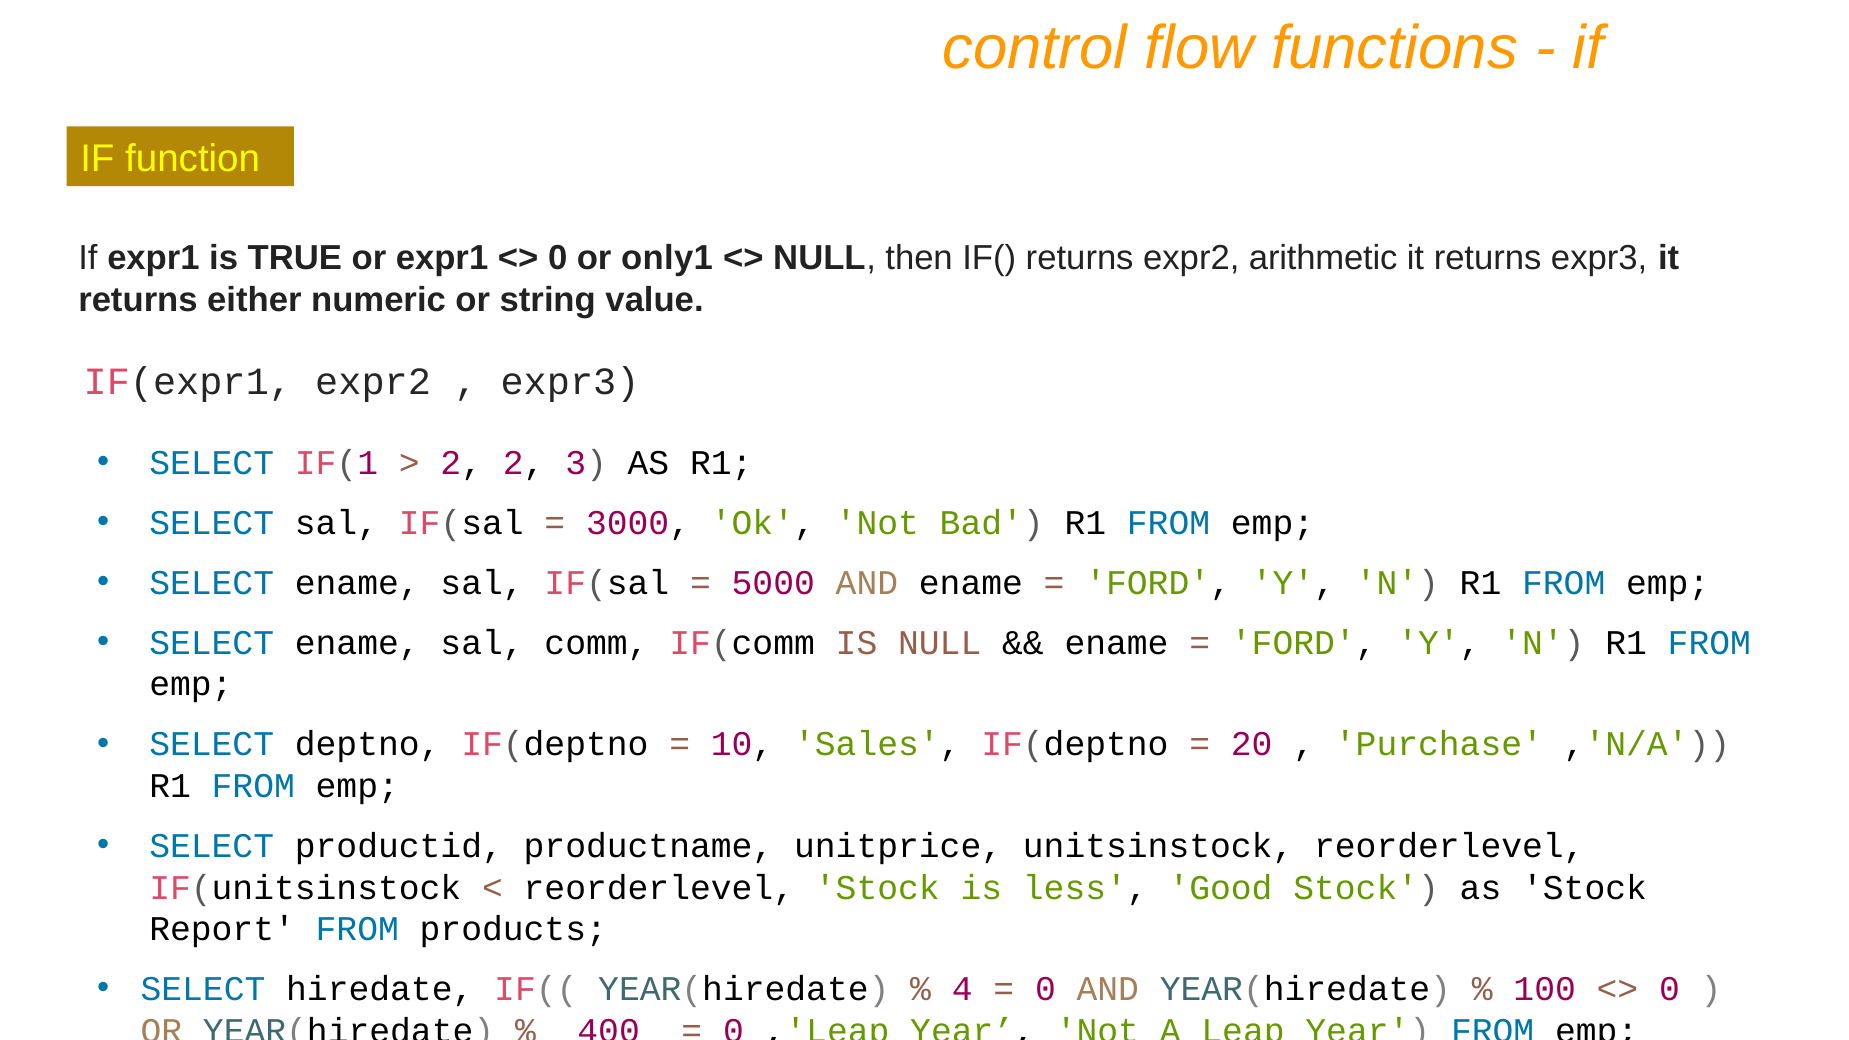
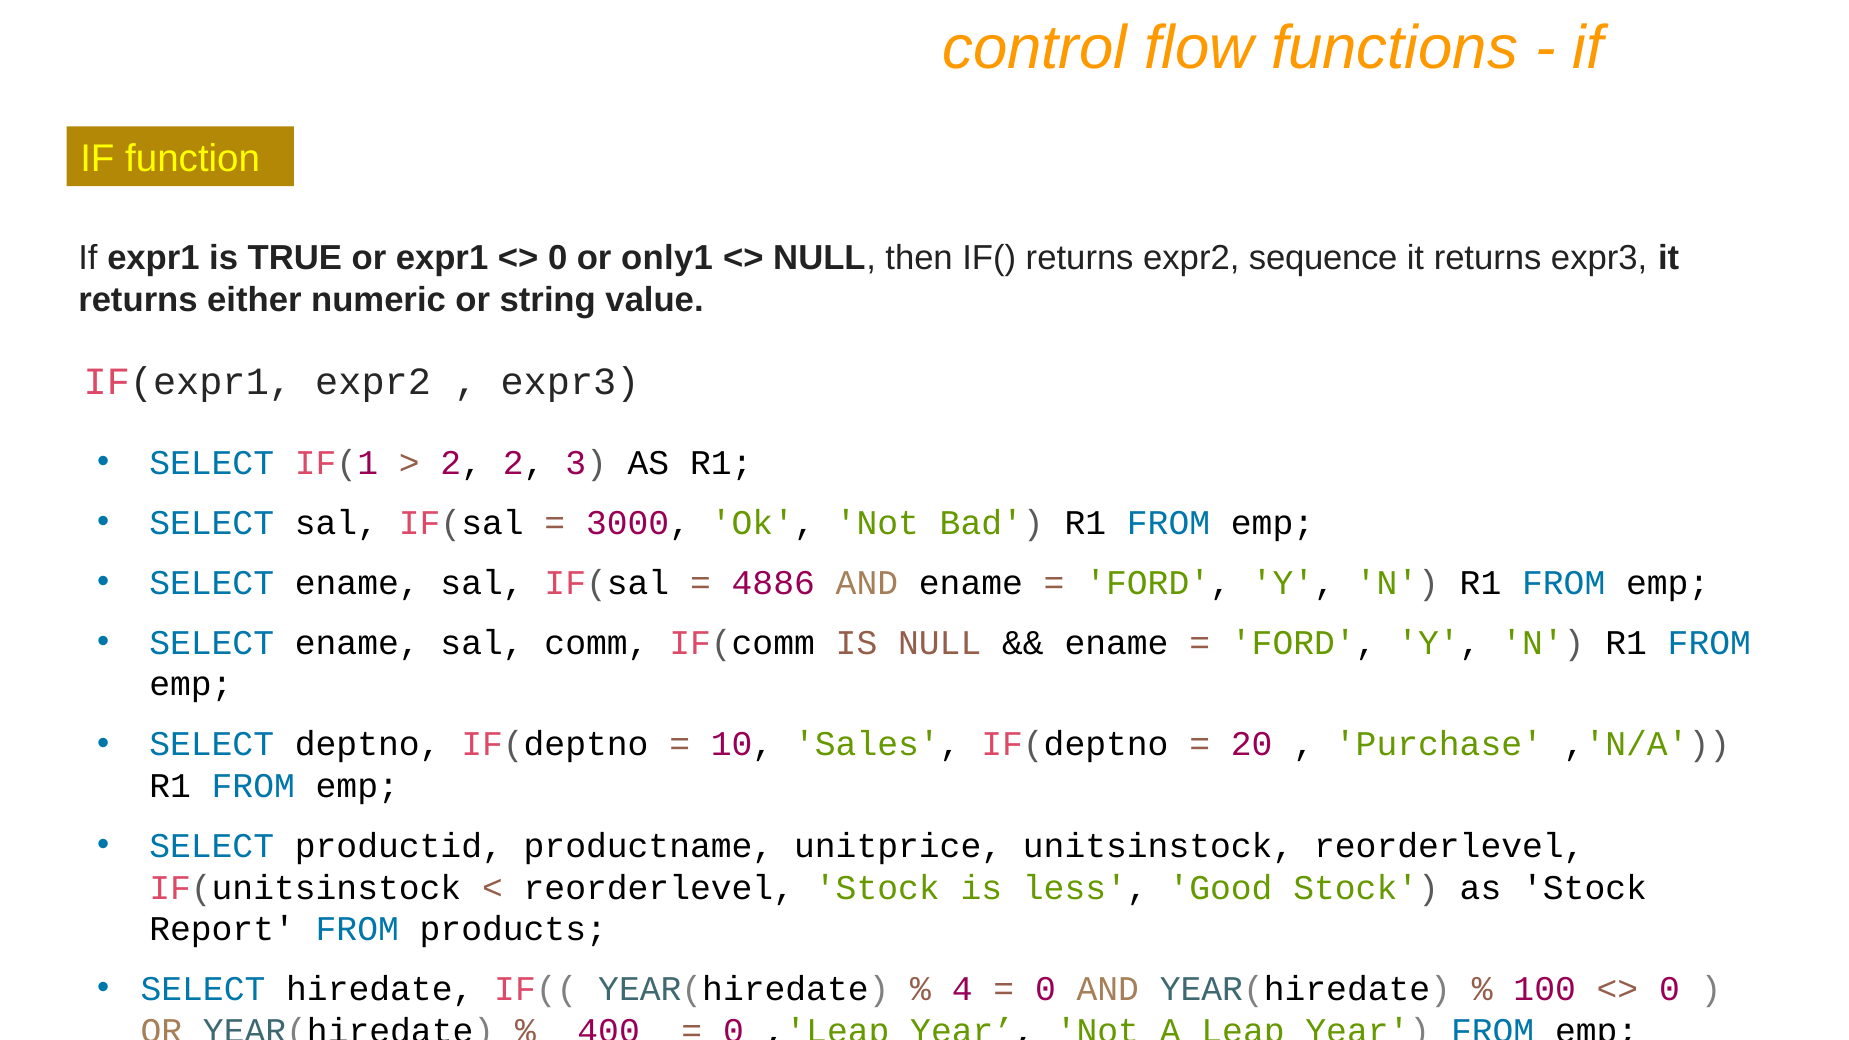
arithmetic: arithmetic -> sequence
5000: 5000 -> 4886
